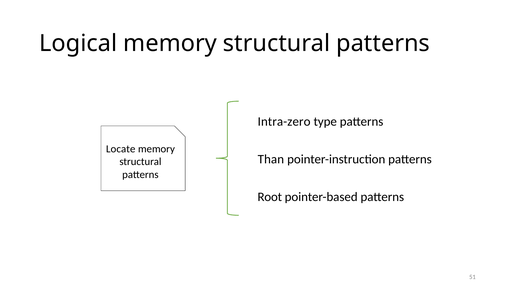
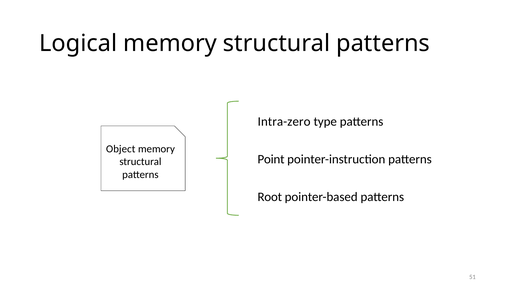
Locate: Locate -> Object
Than: Than -> Point
